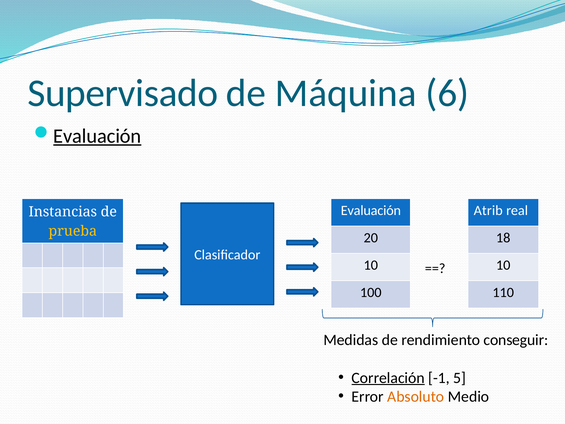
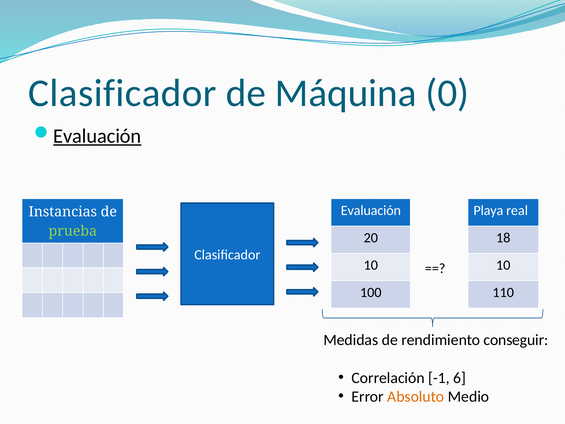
Supervisado at (123, 93): Supervisado -> Clasificador
6: 6 -> 0
Atrib: Atrib -> Playa
prueba colour: yellow -> light green
Correlación underline: present -> none
5: 5 -> 6
